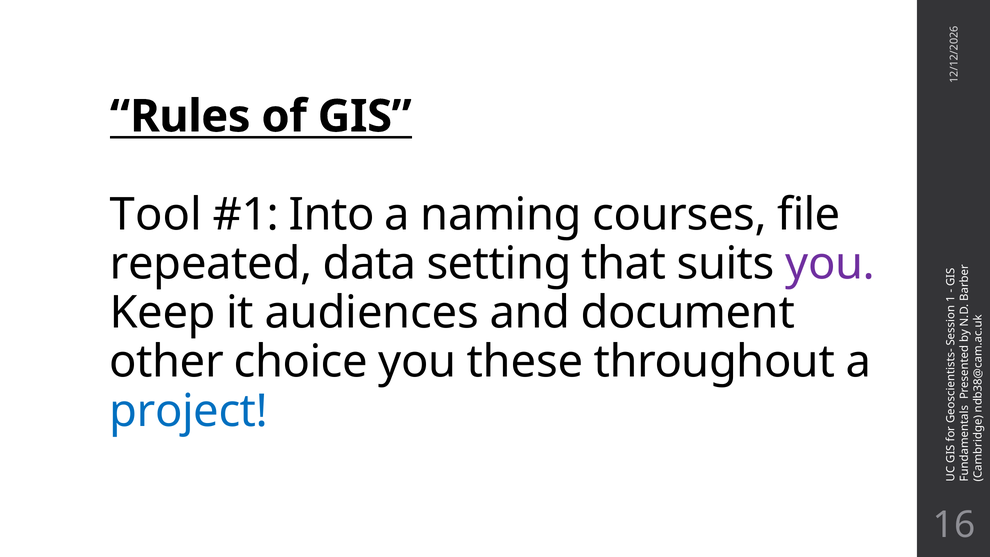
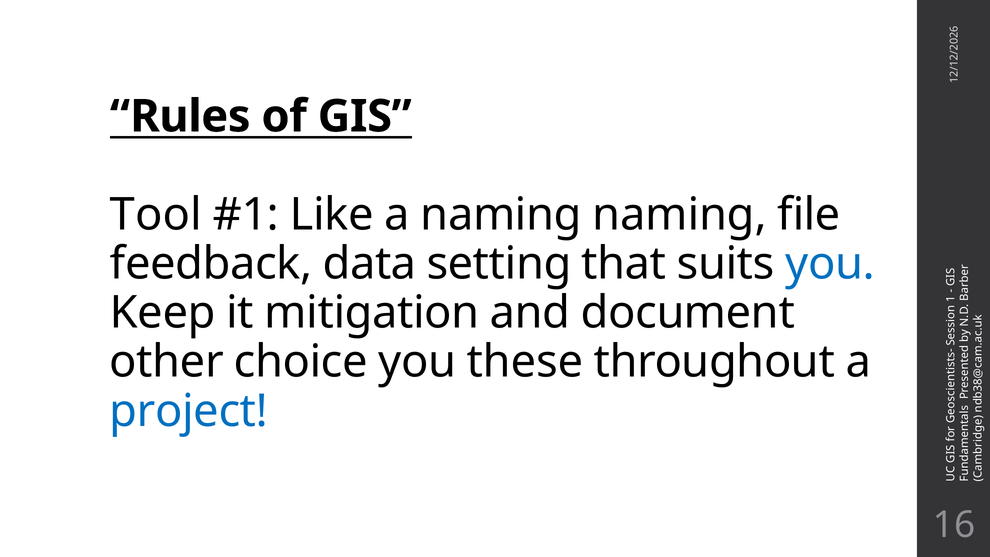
Into: Into -> Like
naming courses: courses -> naming
repeated: repeated -> feedback
you at (830, 264) colour: purple -> blue
audiences: audiences -> mitigation
